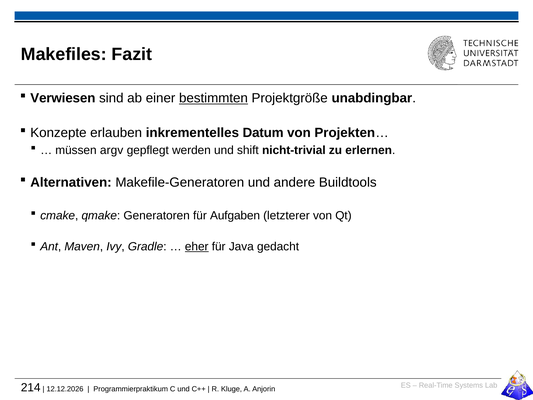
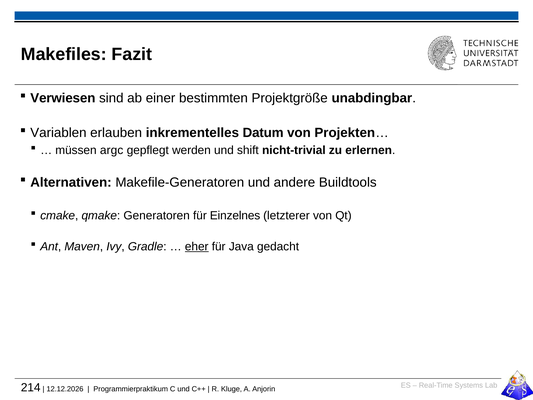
bestimmten underline: present -> none
Konzepte: Konzepte -> Variablen
argv: argv -> argc
Aufgaben: Aufgaben -> Einzelnes
